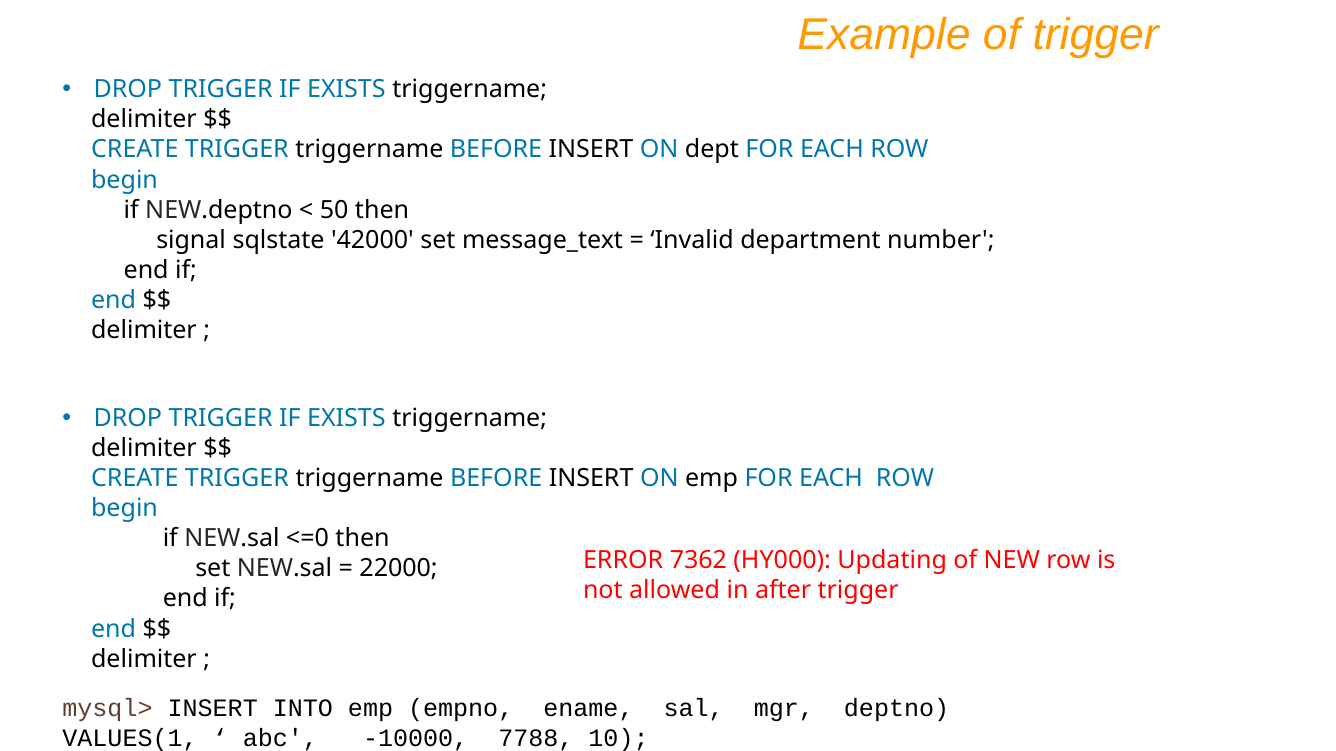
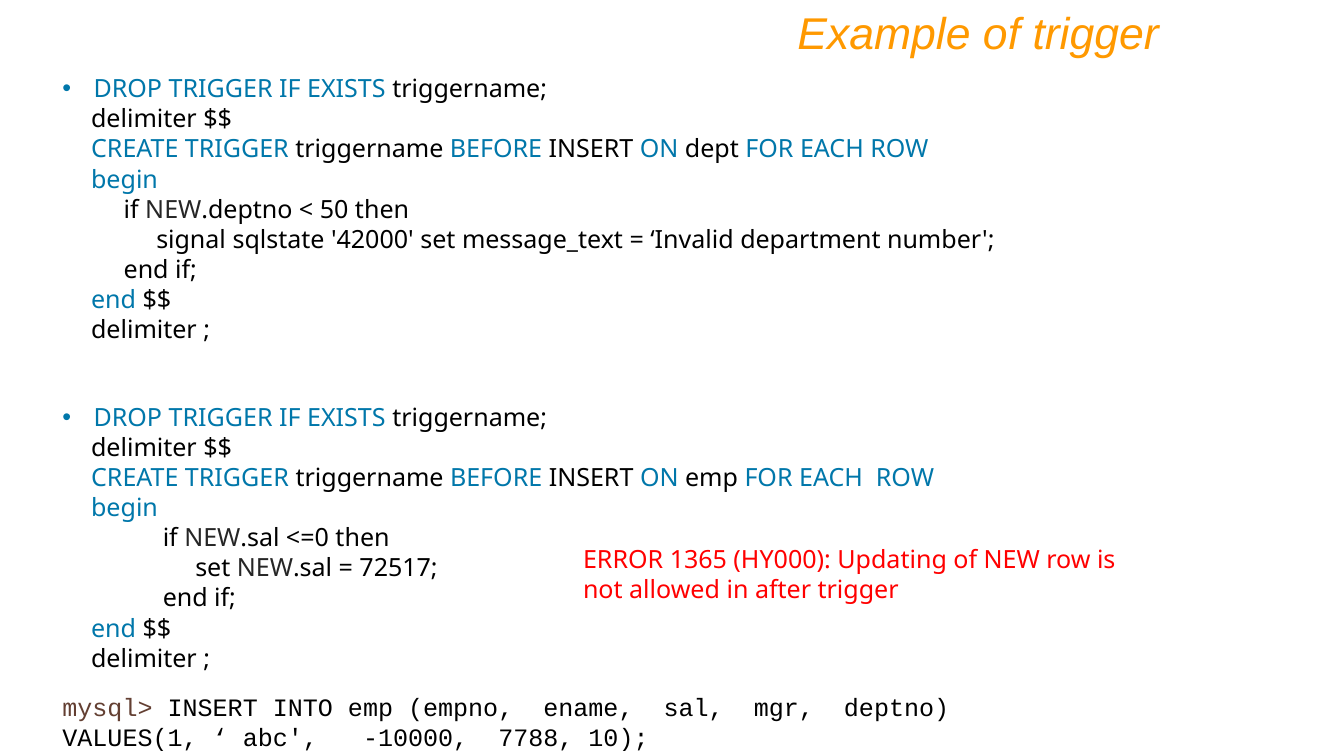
7362: 7362 -> 1365
22000: 22000 -> 72517
